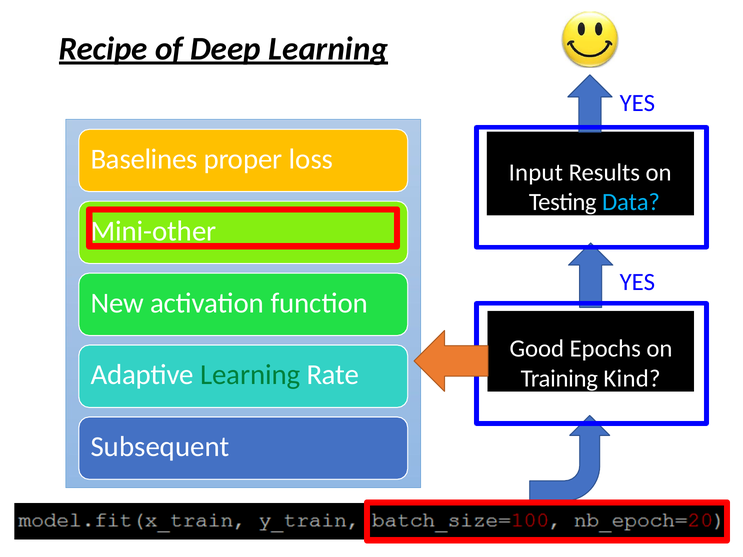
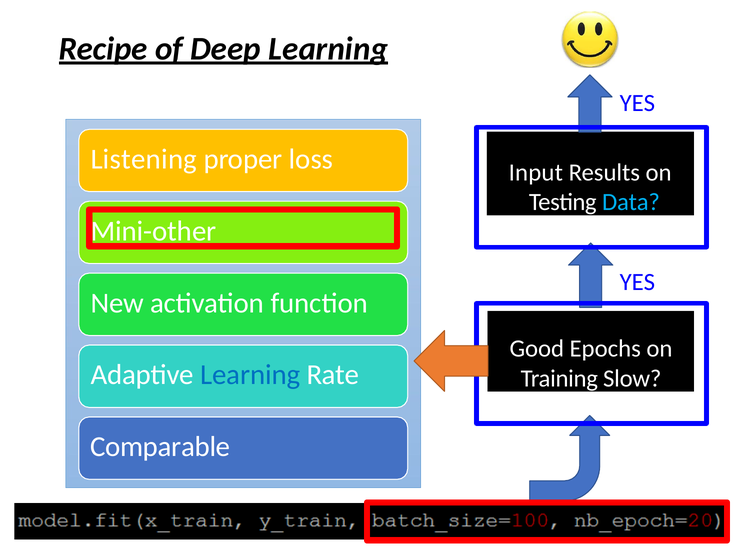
Baselines: Baselines -> Listening
Learning at (250, 375) colour: green -> blue
Kind: Kind -> Slow
Subsequent: Subsequent -> Comparable
